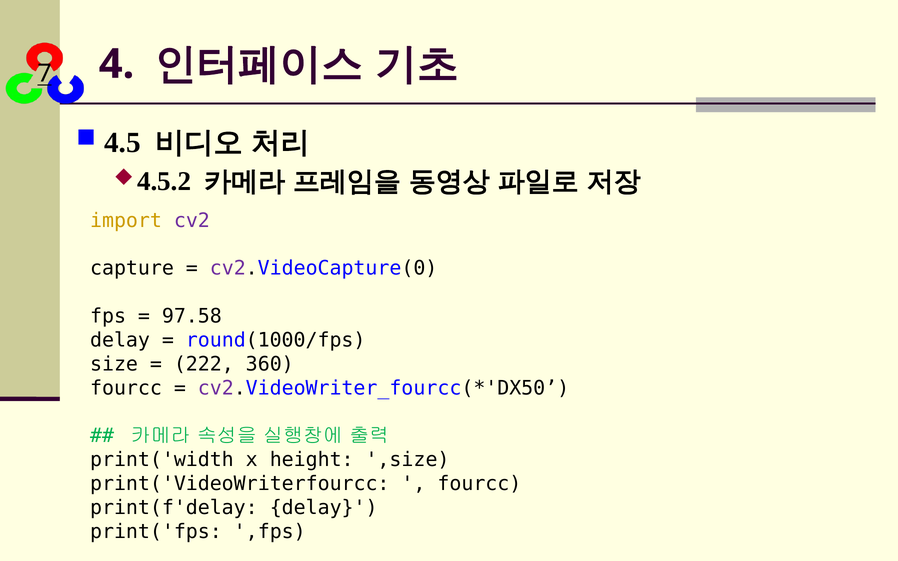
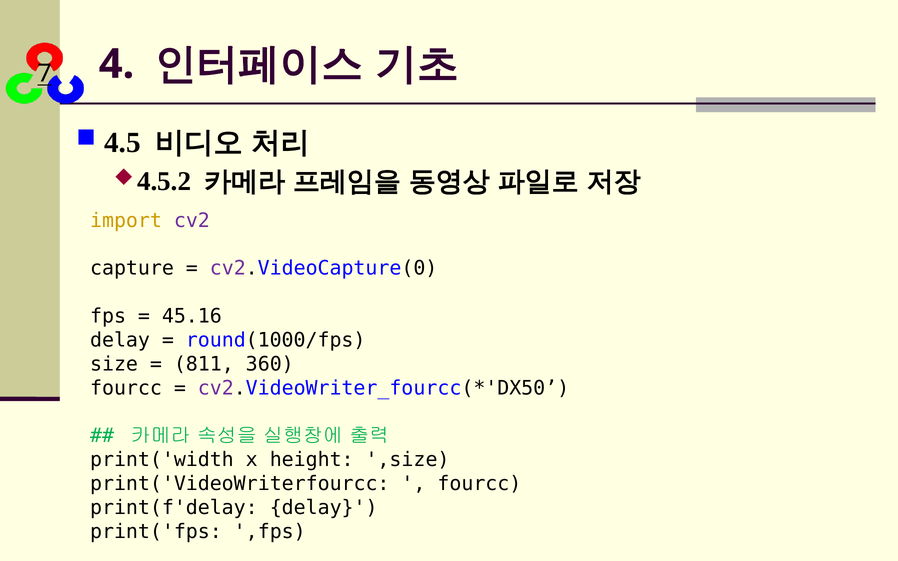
97.58: 97.58 -> 45.16
222: 222 -> 811
